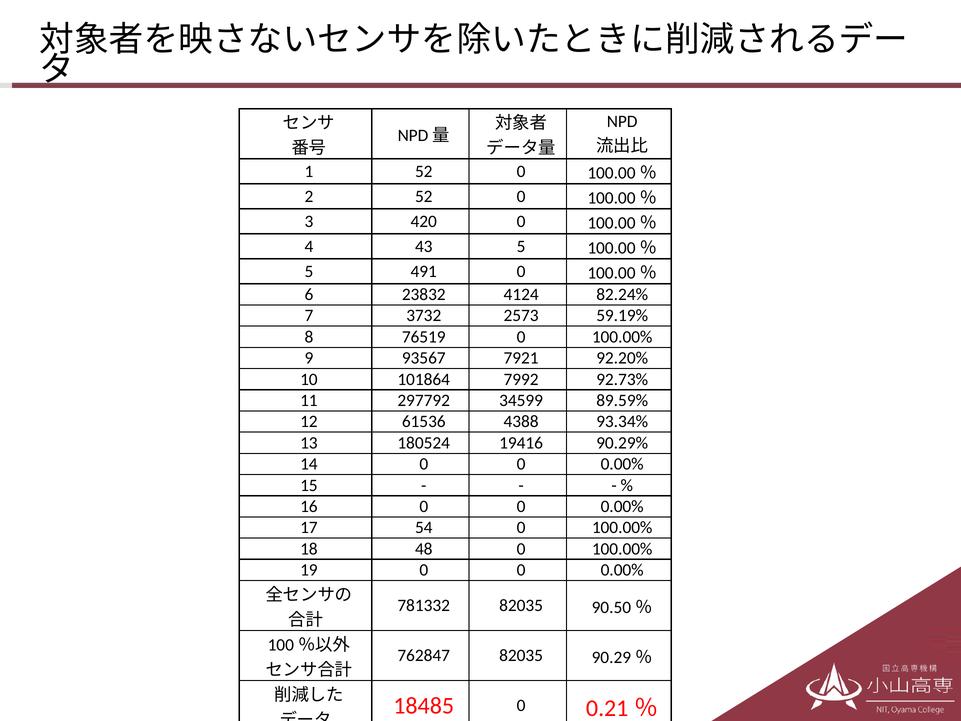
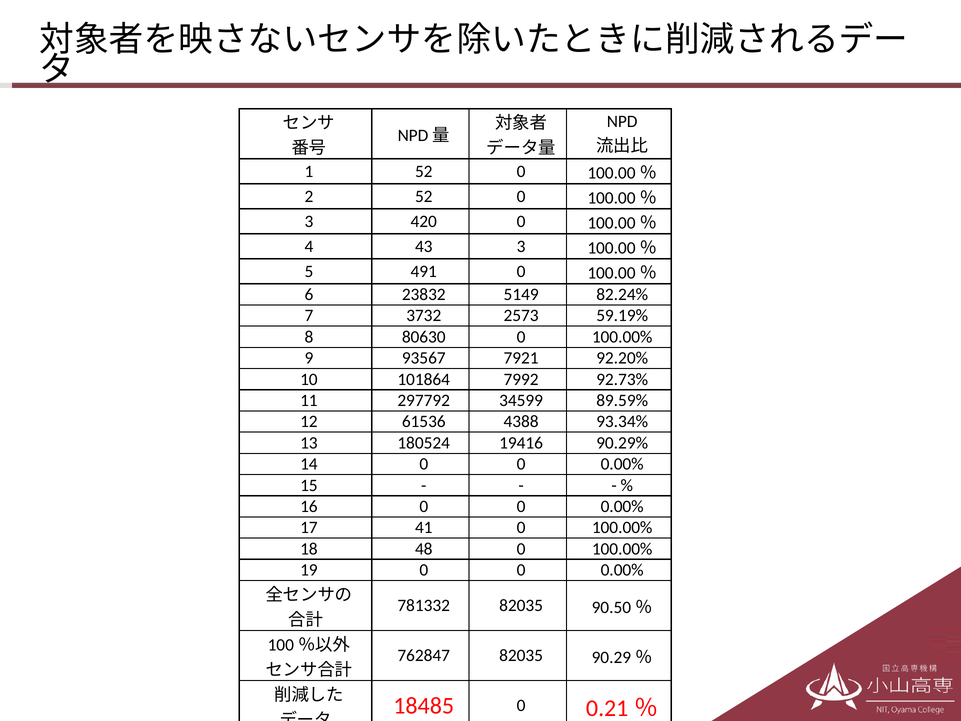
43 5: 5 -> 3
4124: 4124 -> 5149
76519: 76519 -> 80630
54: 54 -> 41
